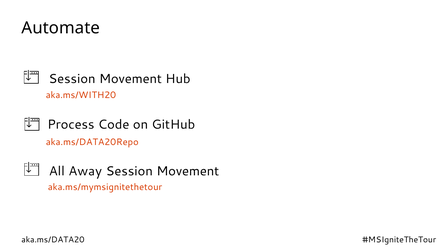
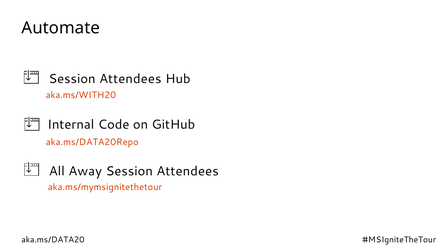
Movement at (130, 79): Movement -> Attendees
Process: Process -> Internal
Movement at (188, 171): Movement -> Attendees
